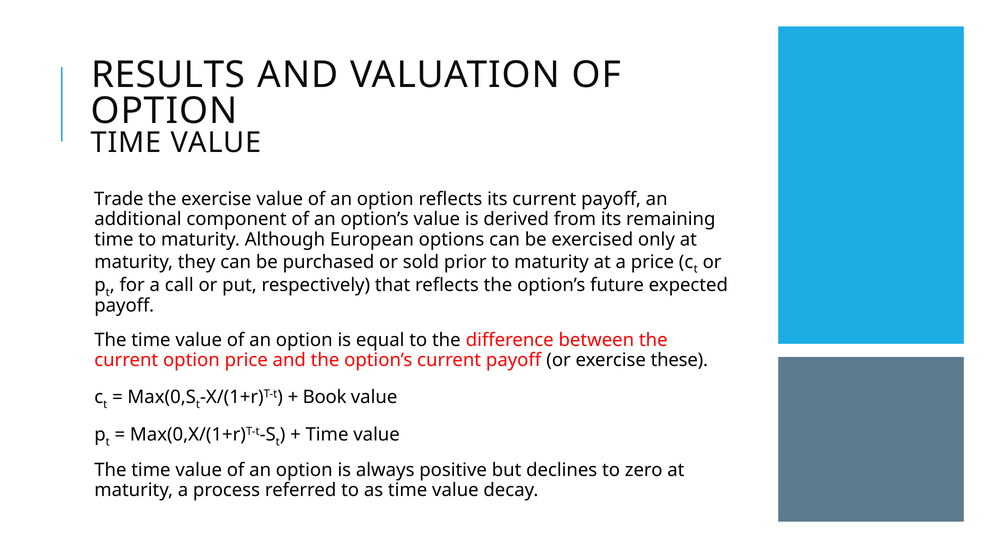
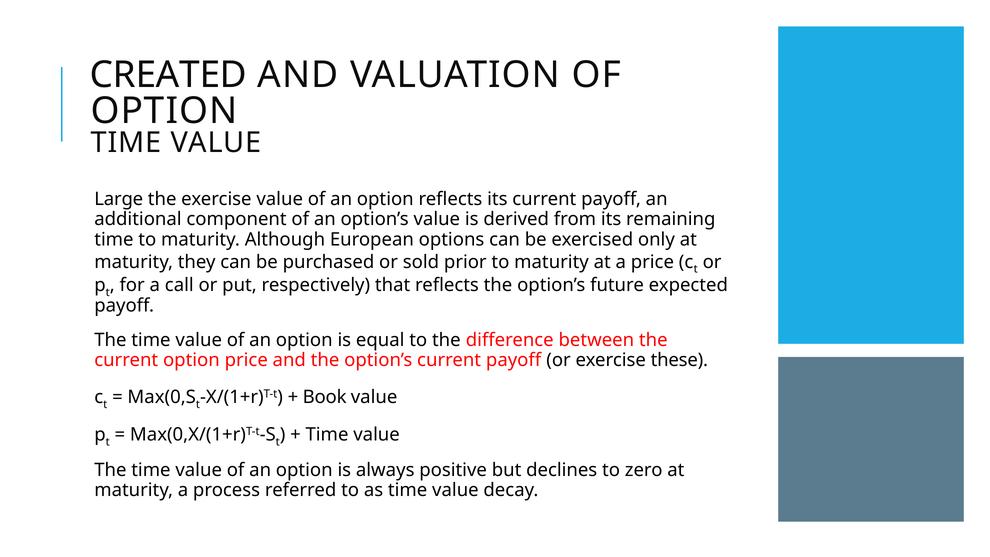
RESULTS: RESULTS -> CREATED
Trade: Trade -> Large
